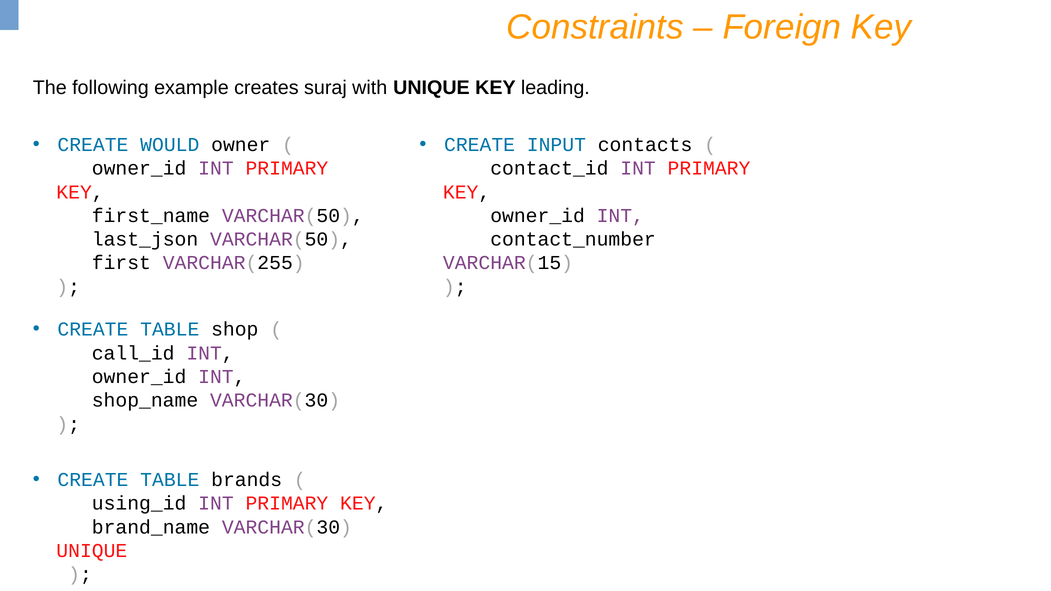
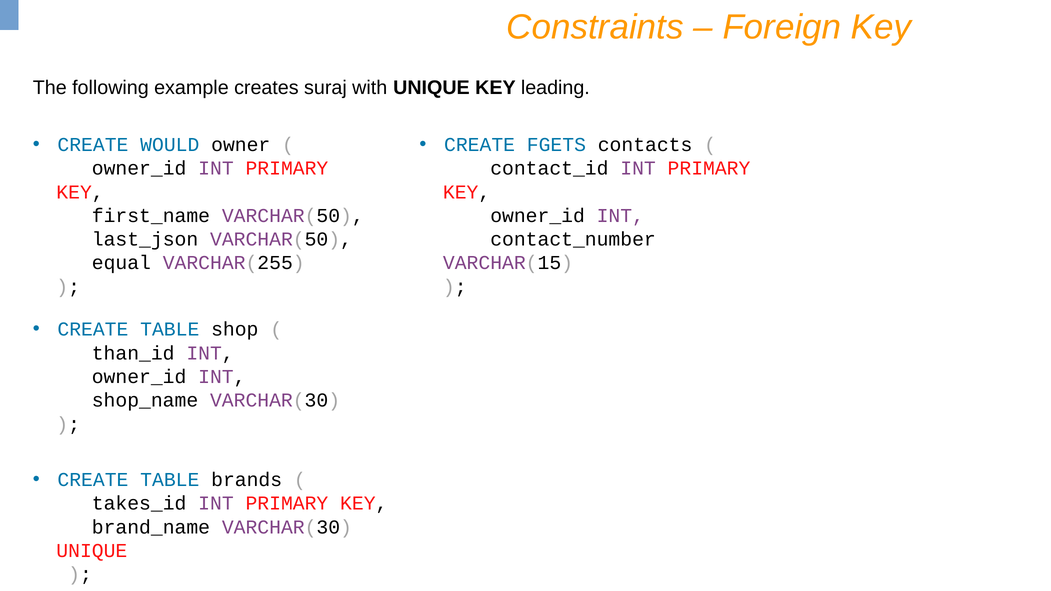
INPUT: INPUT -> FGETS
first: first -> equal
call_id: call_id -> than_id
using_id: using_id -> takes_id
